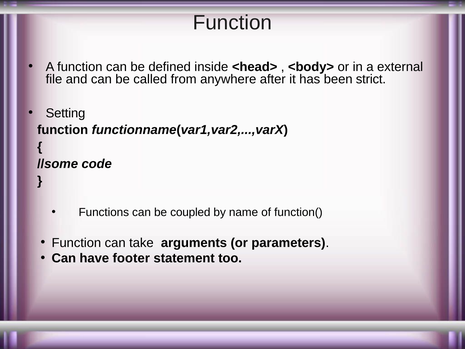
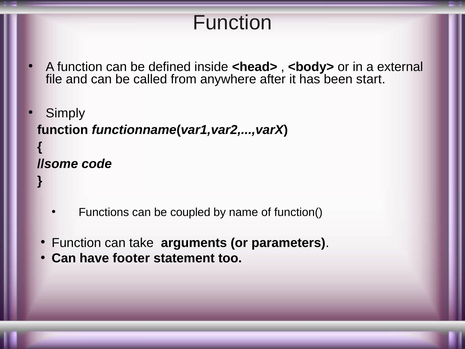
strict: strict -> start
Setting: Setting -> Simply
